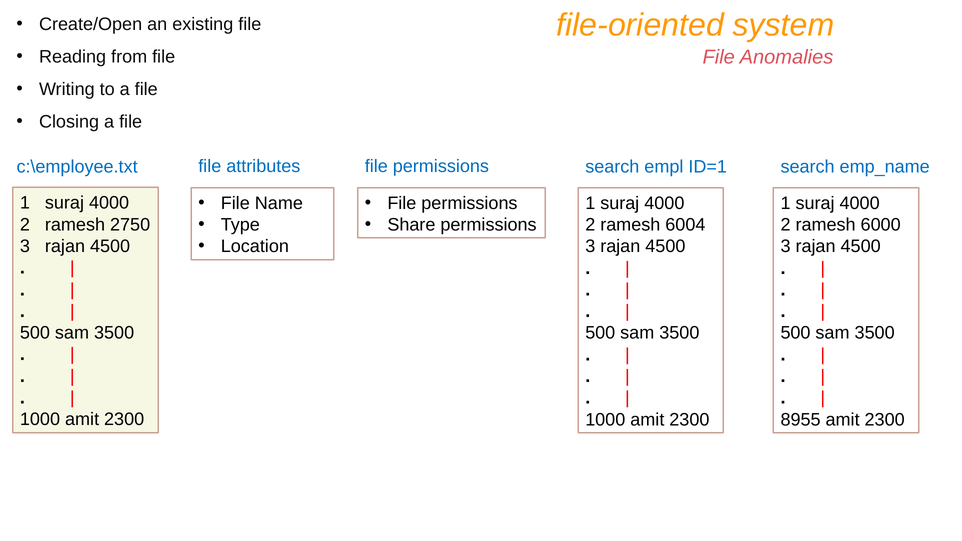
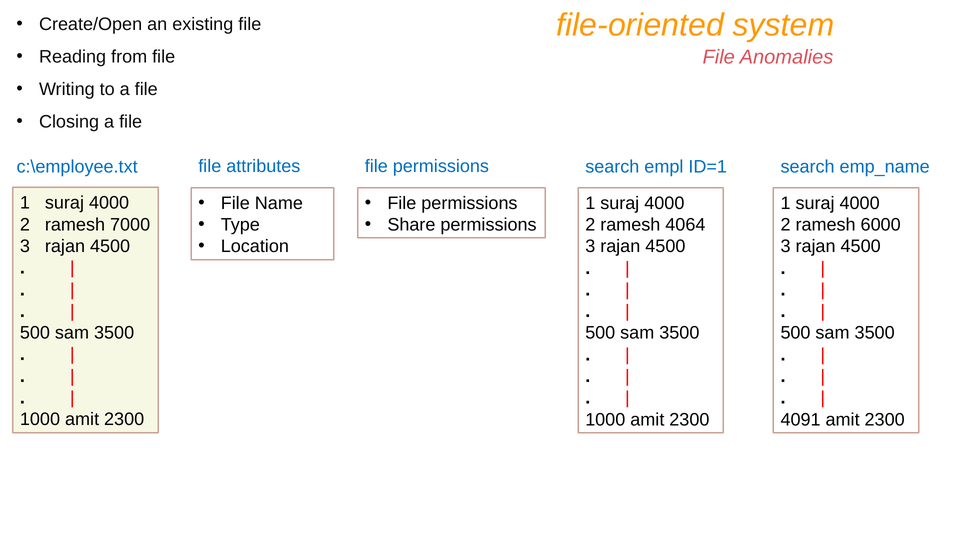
2750: 2750 -> 7000
6004: 6004 -> 4064
8955: 8955 -> 4091
